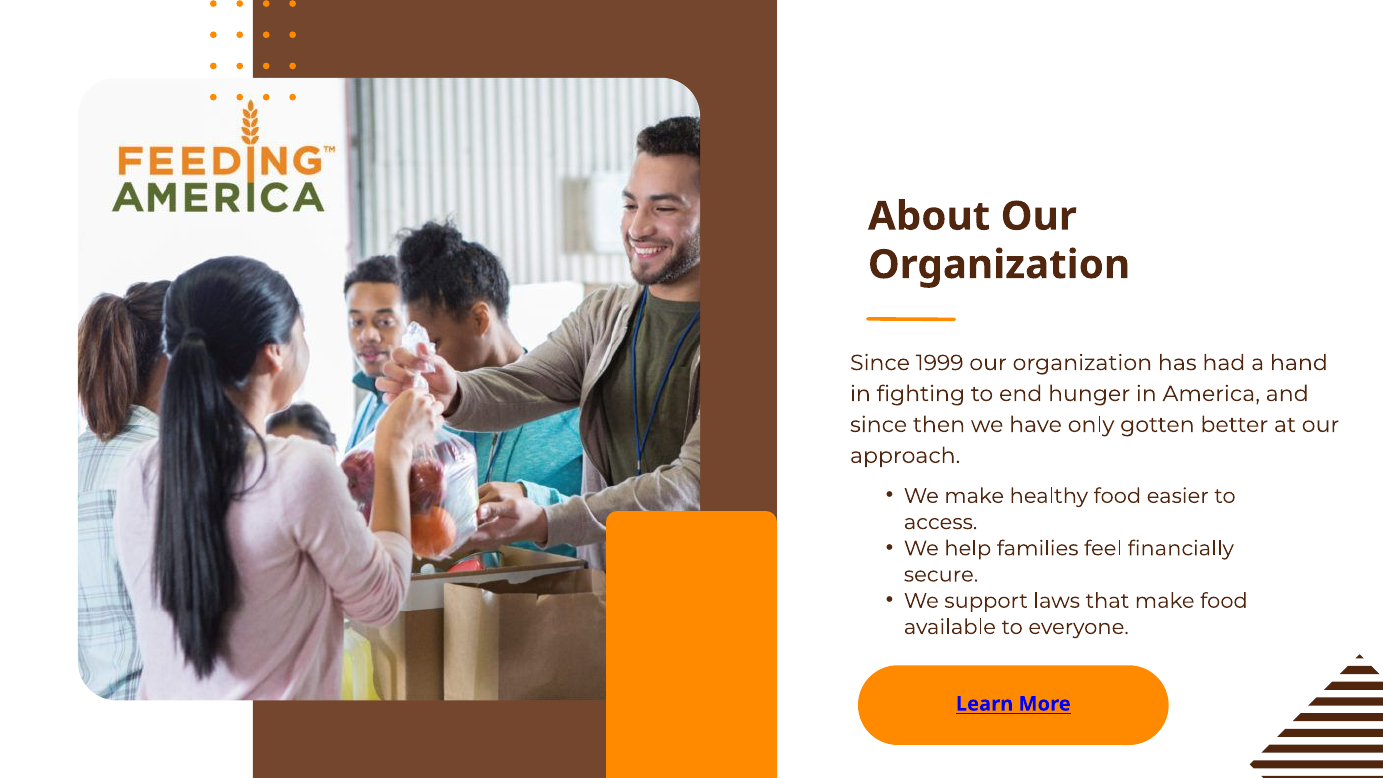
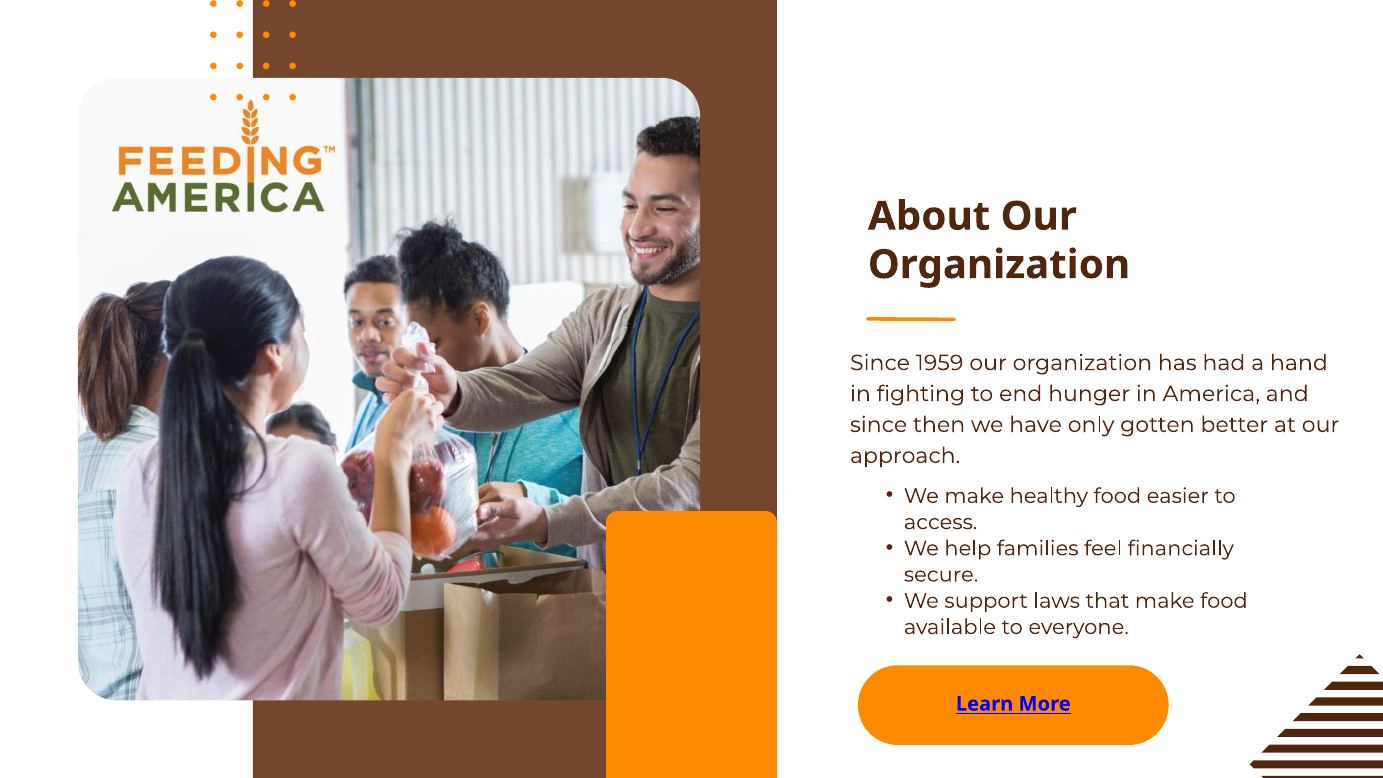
1999: 1999 -> 1959
